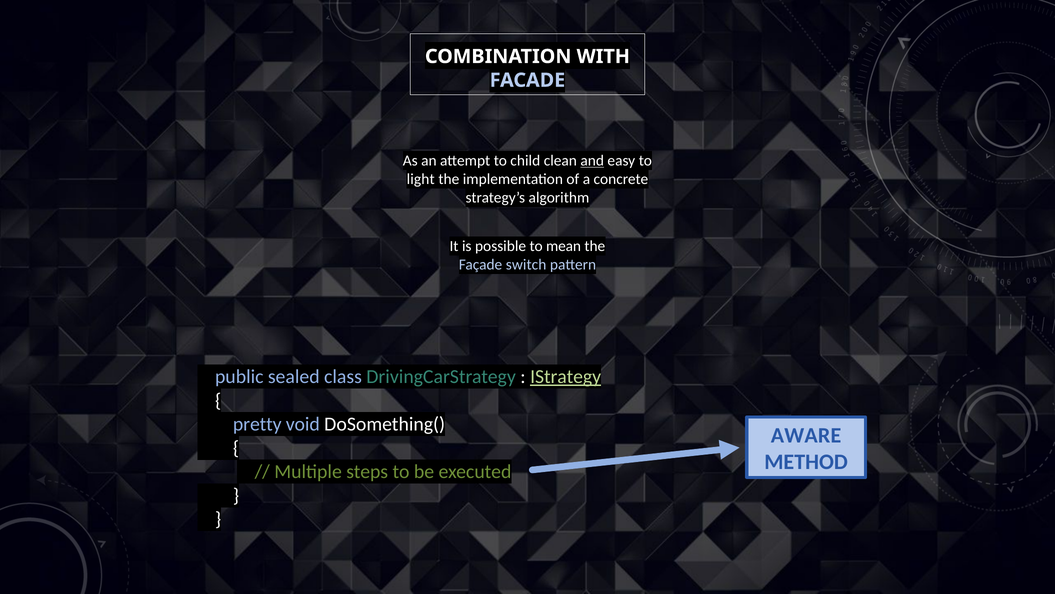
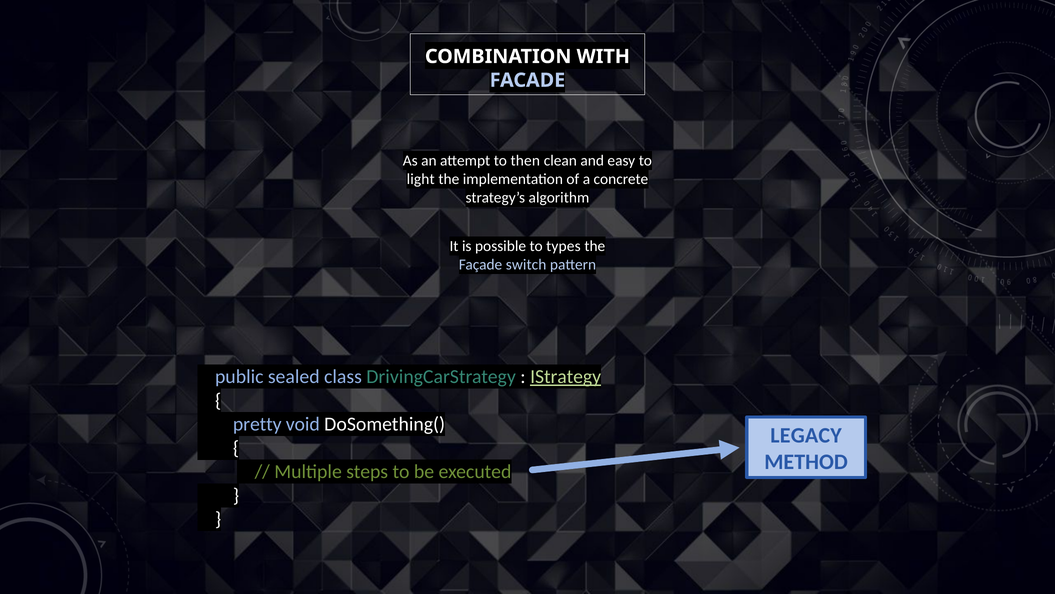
child: child -> then
and underline: present -> none
mean: mean -> types
AWARE: AWARE -> LEGACY
